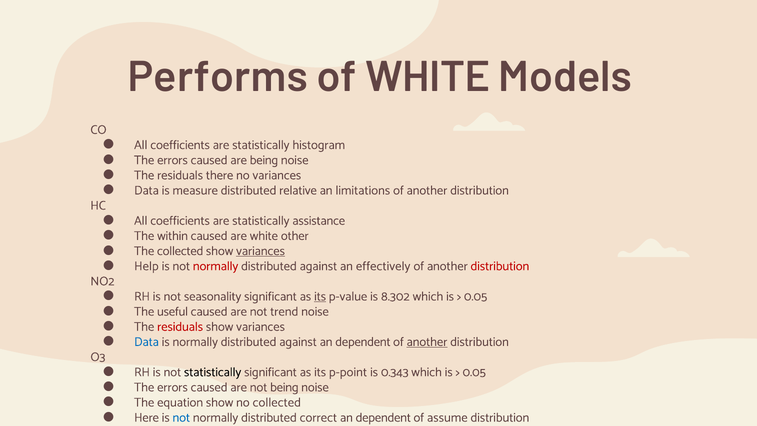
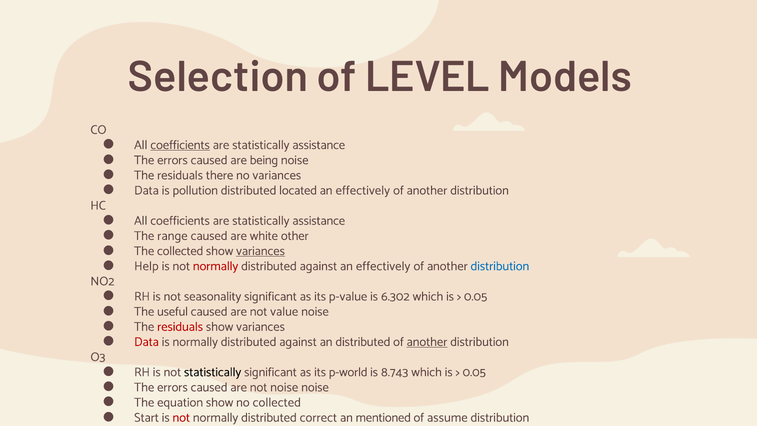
Performs: Performs -> Selection
of WHITE: WHITE -> LEVEL
coefficients at (180, 145) underline: none -> present
histogram at (319, 145): histogram -> assistance
measure: measure -> pollution
relative: relative -> located
limitations at (363, 190): limitations -> effectively
within: within -> range
distribution at (500, 266) colour: red -> blue
its at (320, 296) underline: present -> none
8.302: 8.302 -> 6.302
trend: trend -> value
Data at (146, 342) colour: blue -> red
against an dependent: dependent -> distributed
p-point: p-point -> p-world
0.343: 0.343 -> 8.743
not being: being -> noise
Here: Here -> Start
not at (181, 417) colour: blue -> red
dependent at (383, 417): dependent -> mentioned
